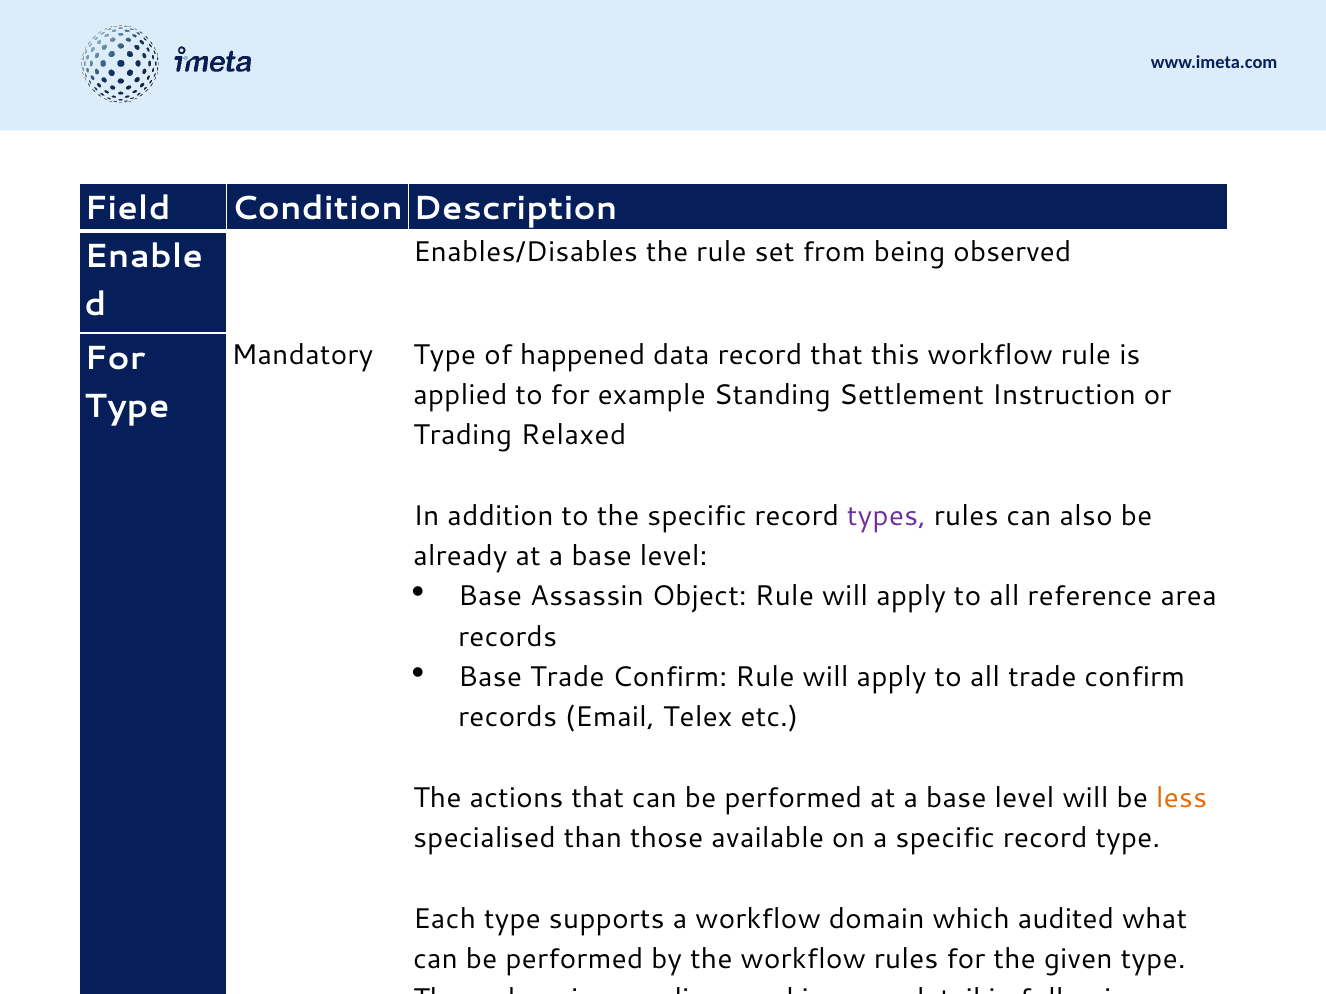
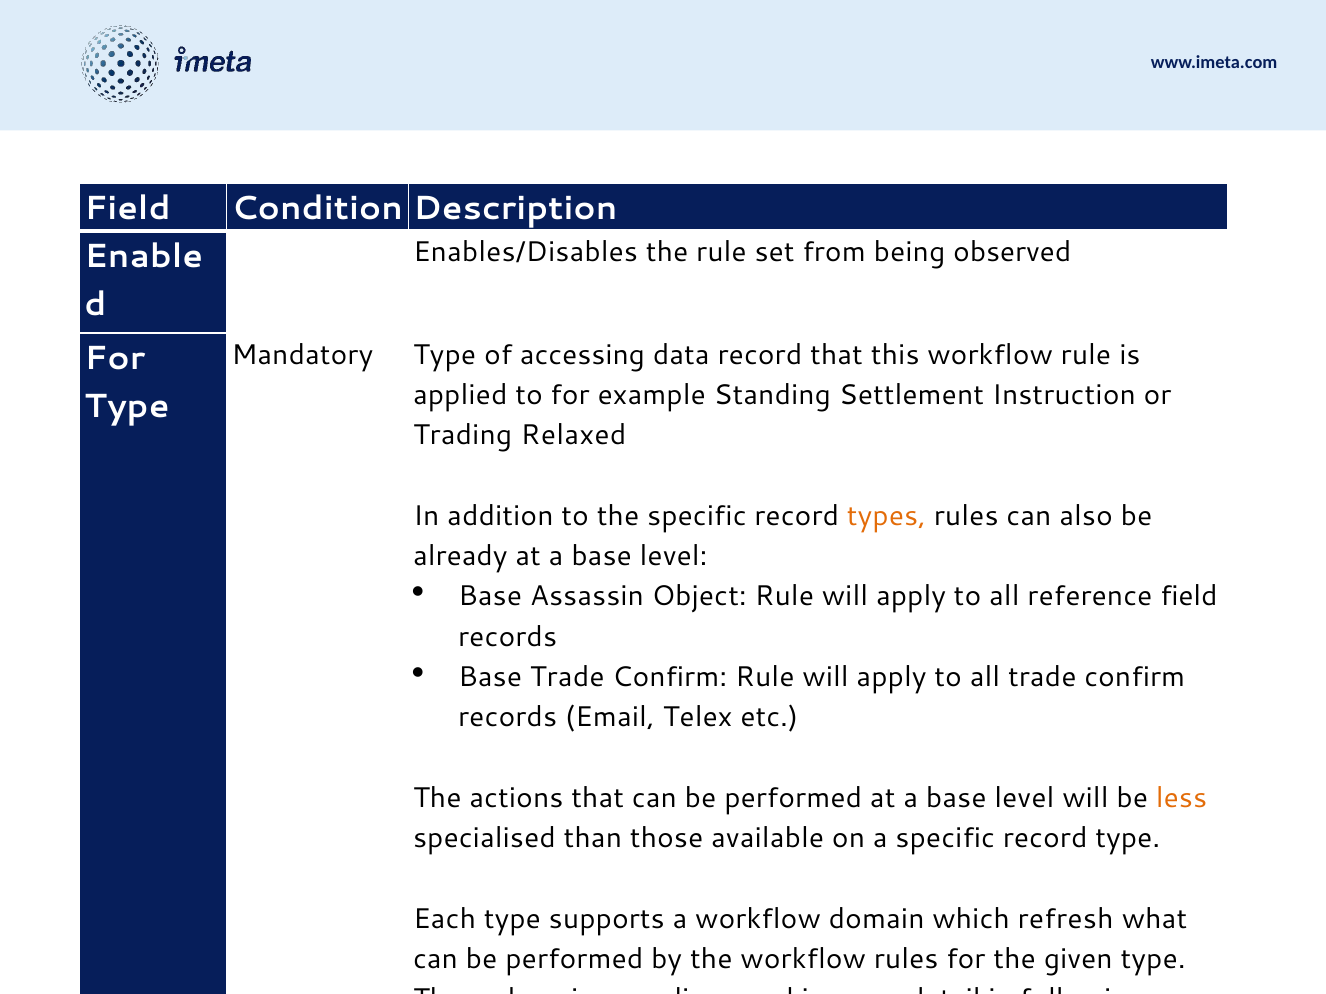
happened: happened -> accessing
types colour: purple -> orange
reference area: area -> field
audited: audited -> refresh
